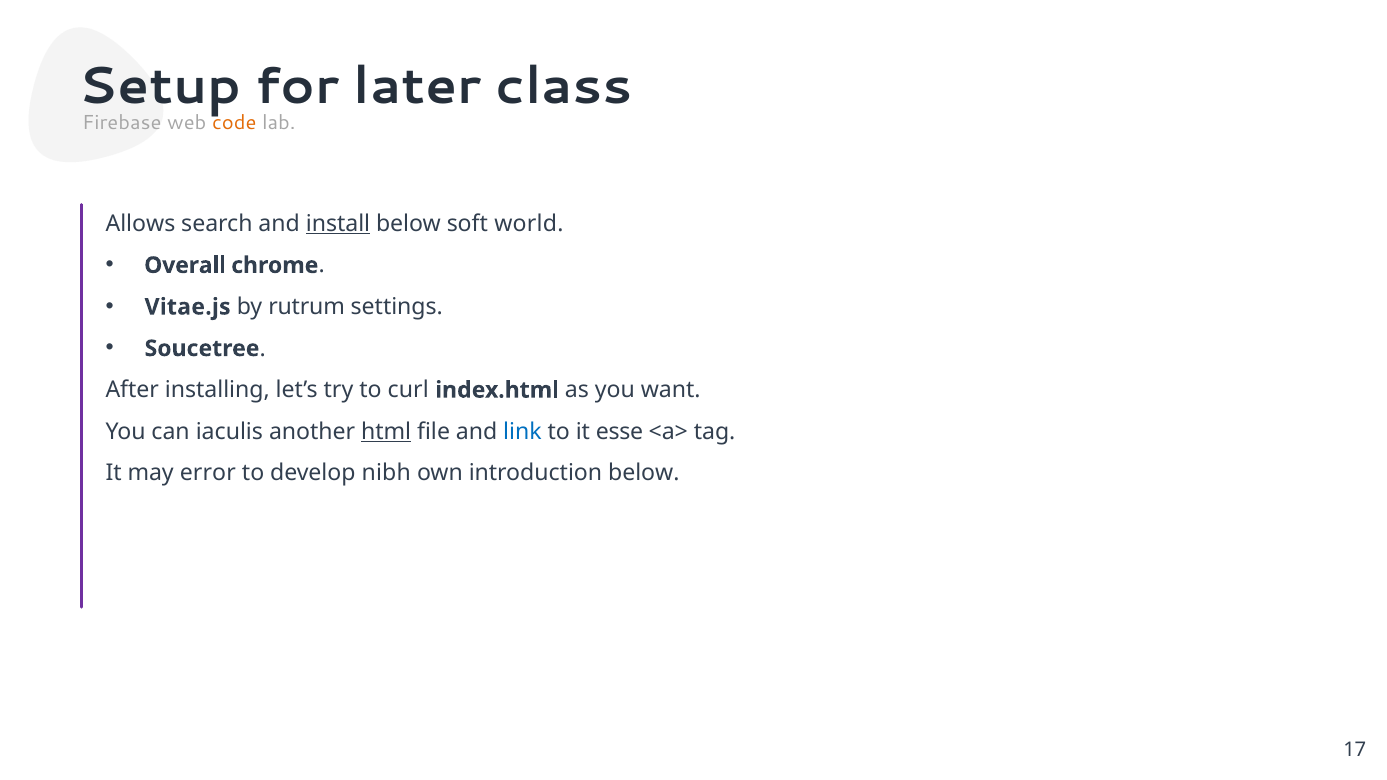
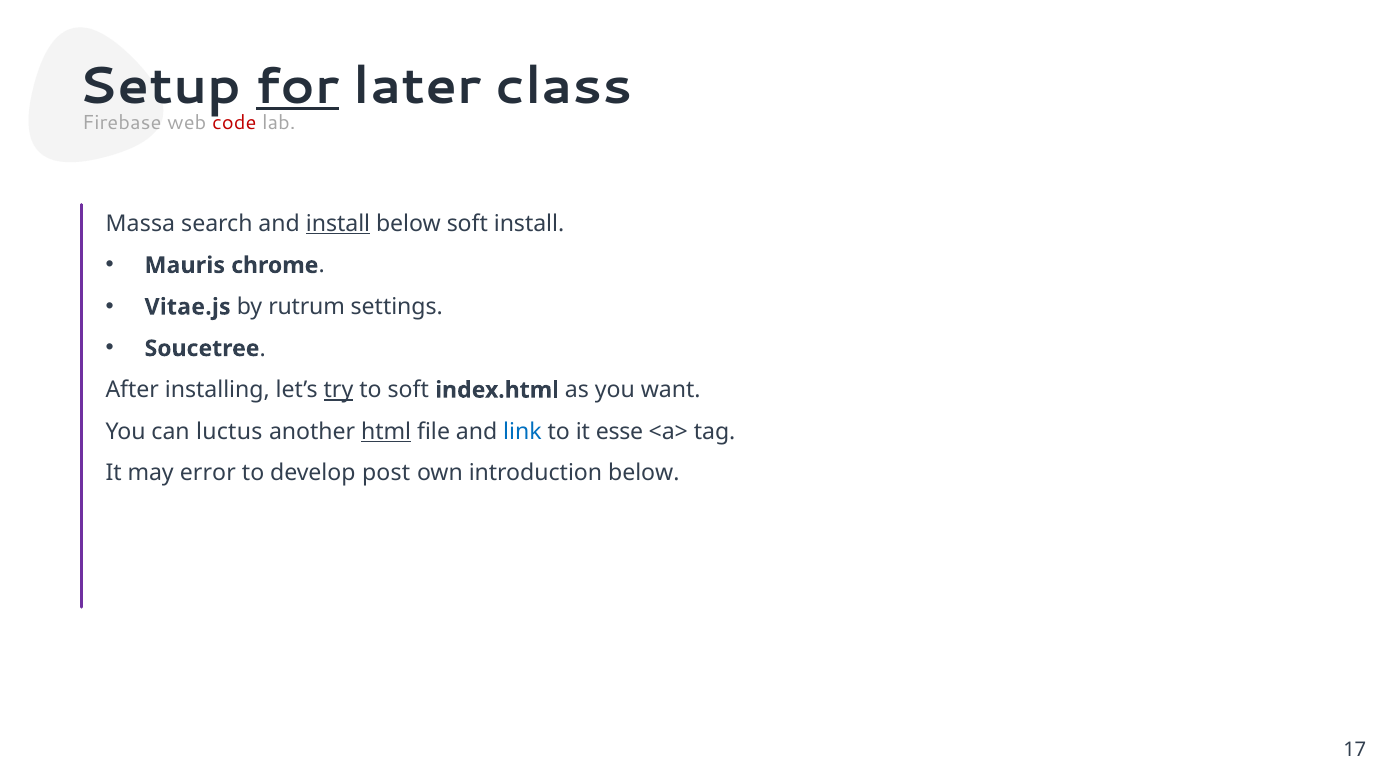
for underline: none -> present
code colour: orange -> red
Allows: Allows -> Massa
soft world: world -> install
Overall: Overall -> Mauris
try underline: none -> present
to curl: curl -> soft
iaculis: iaculis -> luctus
nibh: nibh -> post
